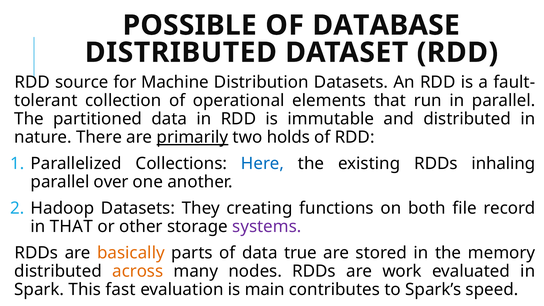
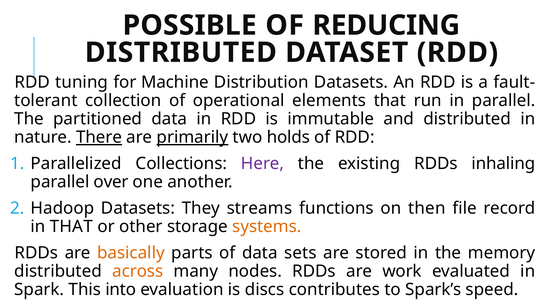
DATABASE: DATABASE -> REDUCING
source: source -> tuning
There underline: none -> present
Here colour: blue -> purple
creating: creating -> streams
both: both -> then
systems colour: purple -> orange
true: true -> sets
fast: fast -> into
main: main -> discs
